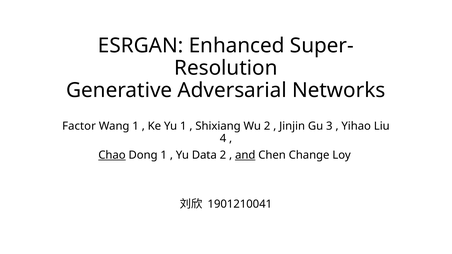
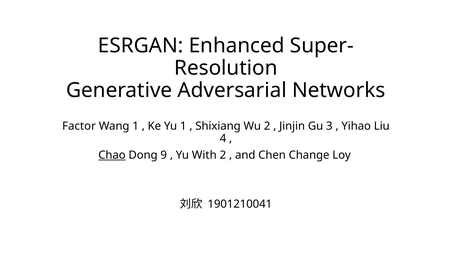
Dong 1: 1 -> 9
Data: Data -> With
and underline: present -> none
